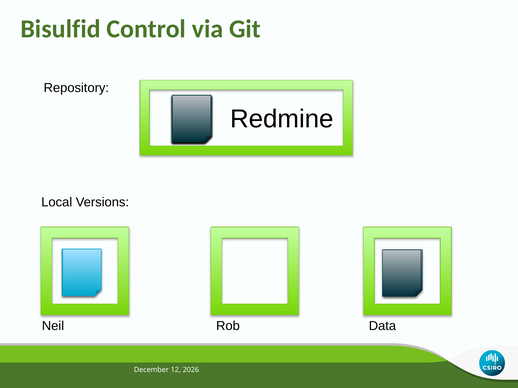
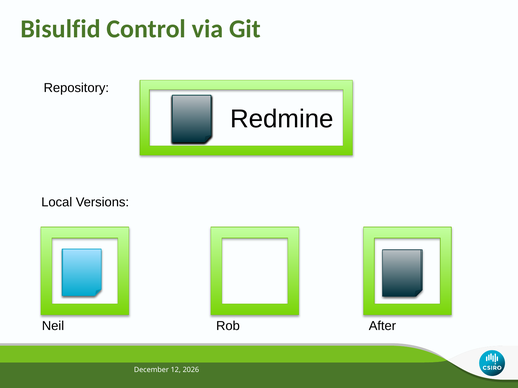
Data: Data -> After
